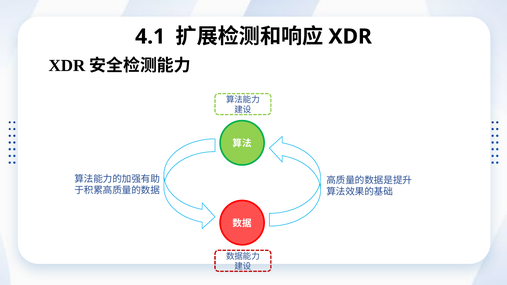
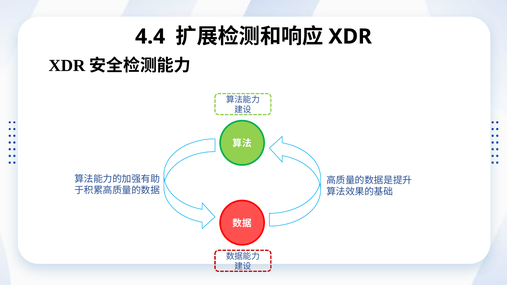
4.1: 4.1 -> 4.4
